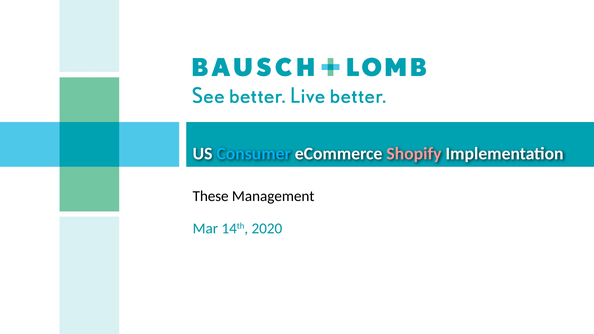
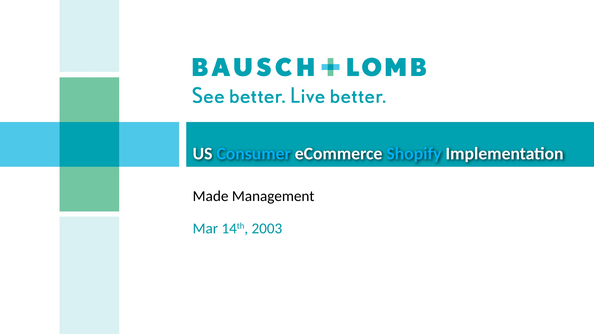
Shopify colour: pink -> light blue
These: These -> Made
2020: 2020 -> 2003
